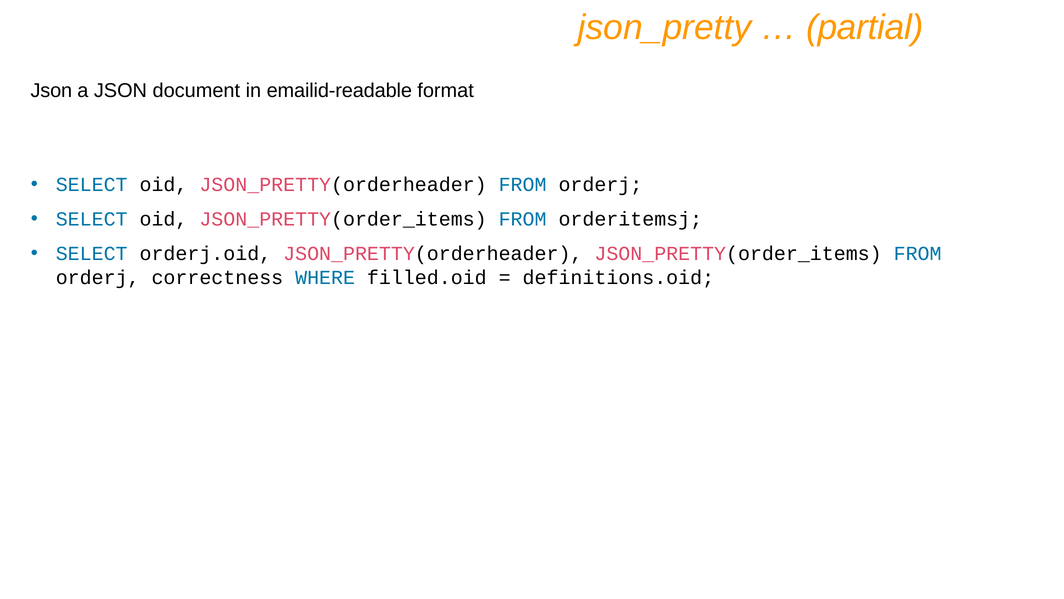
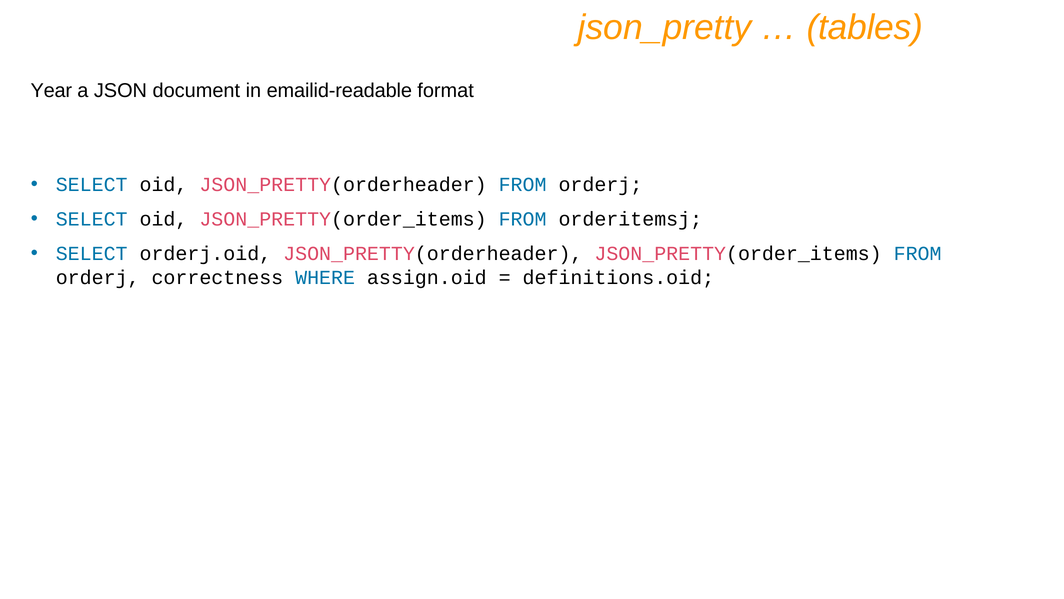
partial: partial -> tables
Json at (51, 90): Json -> Year
filled.oid: filled.oid -> assign.oid
